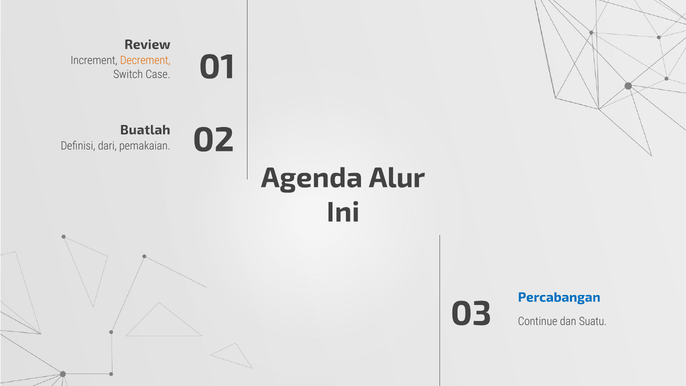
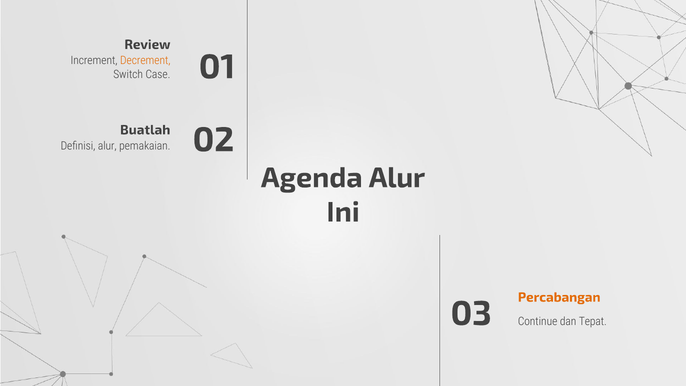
Definisi dari: dari -> alur
Percabangan colour: blue -> orange
Suatu: Suatu -> Tepat
